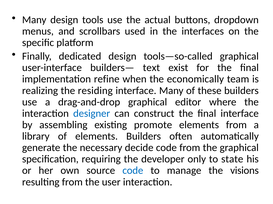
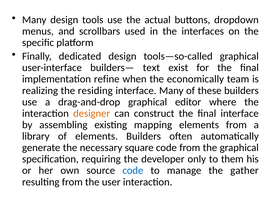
designer colour: blue -> orange
promote: promote -> mapping
decide: decide -> square
state: state -> them
visions: visions -> gather
